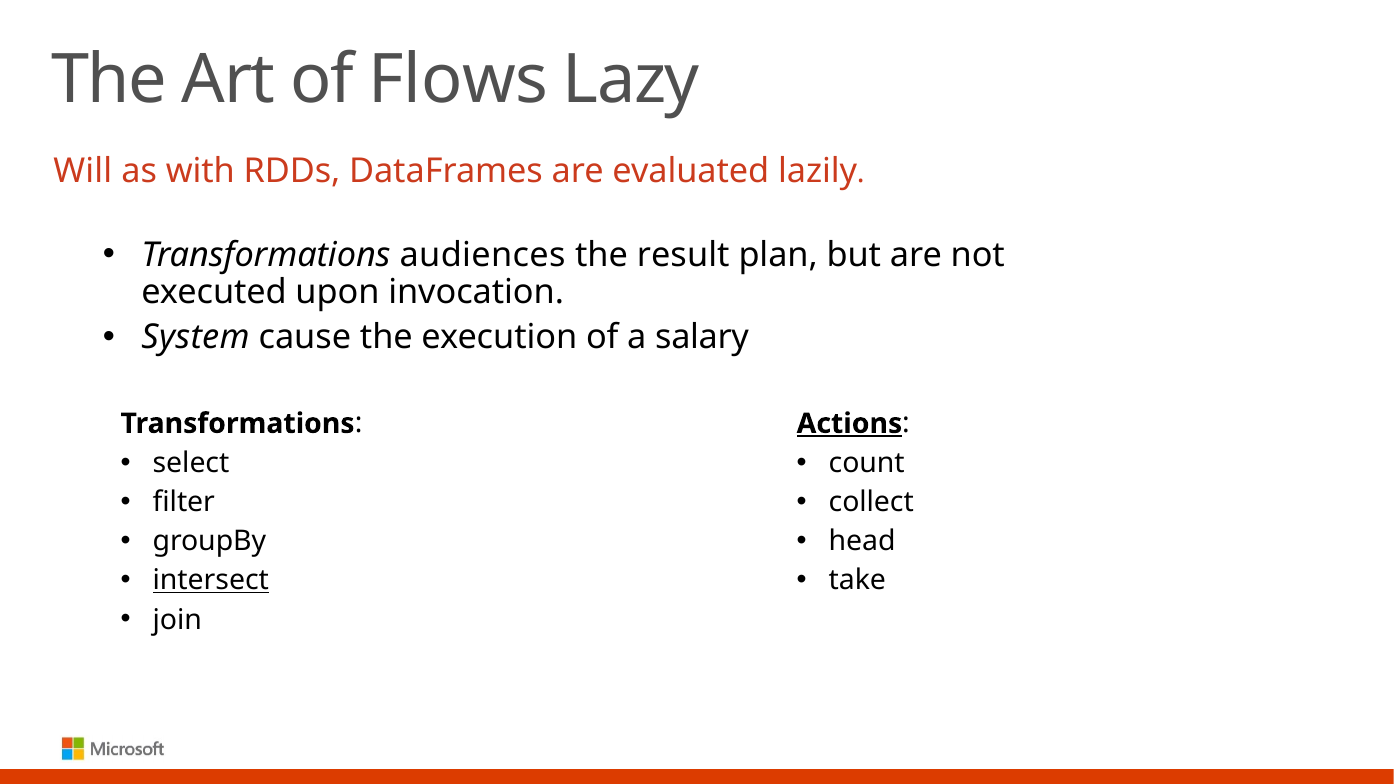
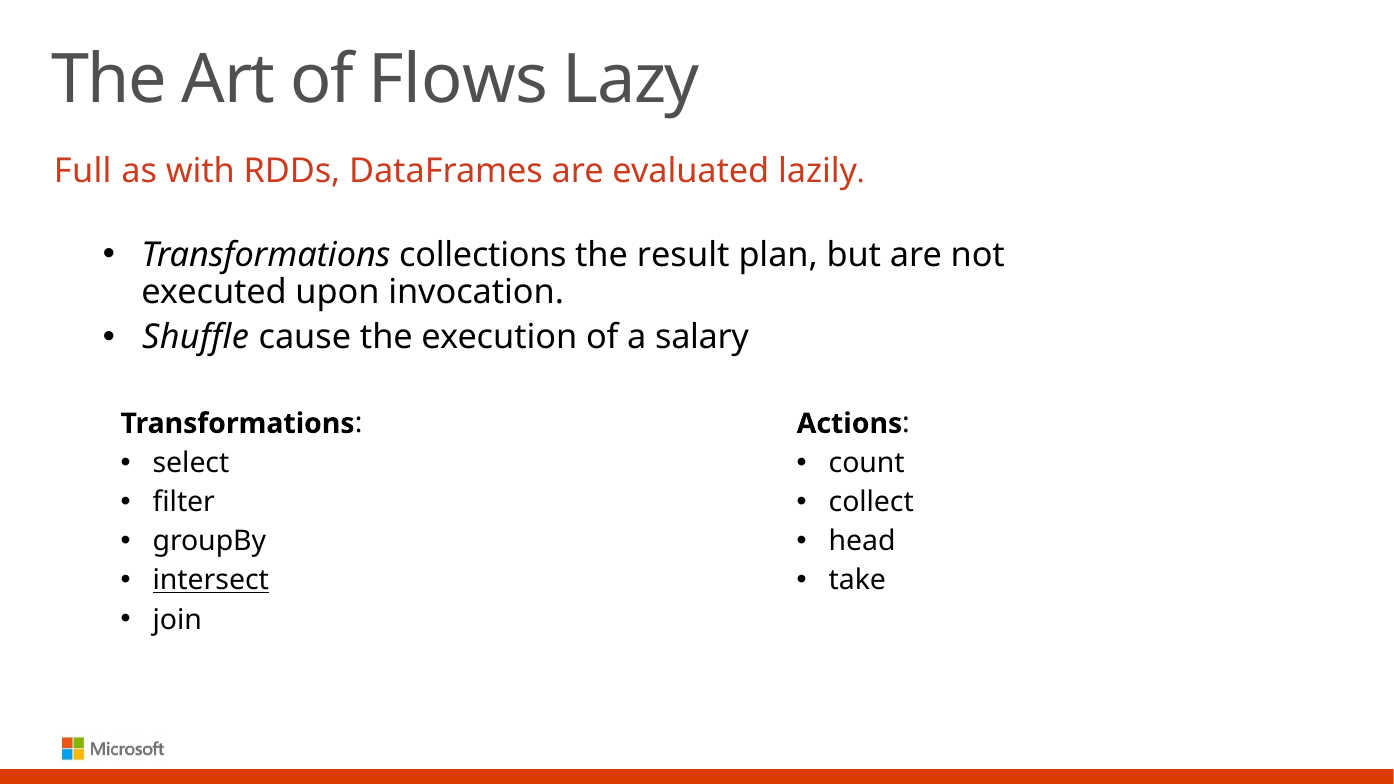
Will: Will -> Full
audiences: audiences -> collections
System: System -> Shuffle
Actions underline: present -> none
